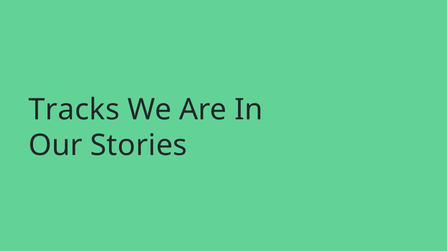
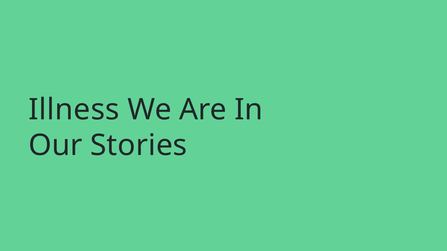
Tracks: Tracks -> Illness
